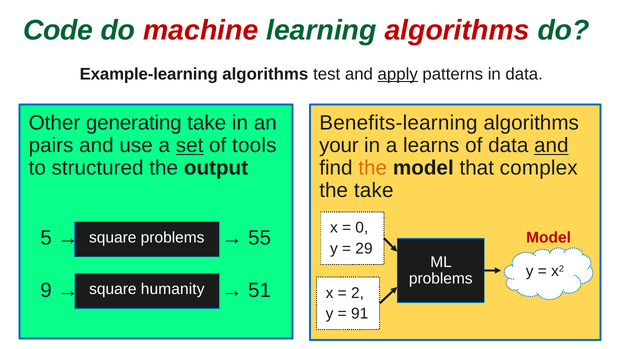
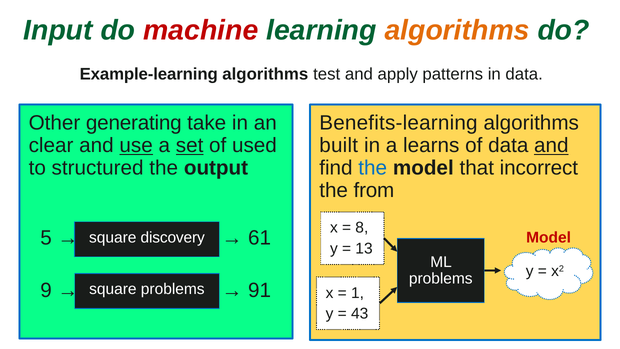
Code: Code -> Input
algorithms at (457, 31) colour: red -> orange
apply underline: present -> none
pairs: pairs -> clear
use underline: none -> present
tools: tools -> used
your: your -> built
the at (373, 168) colour: orange -> blue
complex: complex -> incorrect
the take: take -> from
0: 0 -> 8
55: 55 -> 61
square problems: problems -> discovery
29: 29 -> 13
51: 51 -> 91
square humanity: humanity -> problems
2: 2 -> 1
91: 91 -> 43
